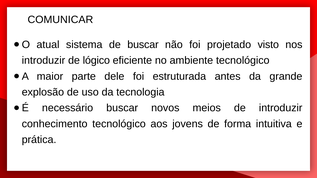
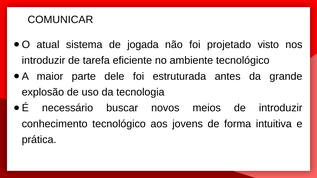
de buscar: buscar -> jogada
lógico: lógico -> tarefa
